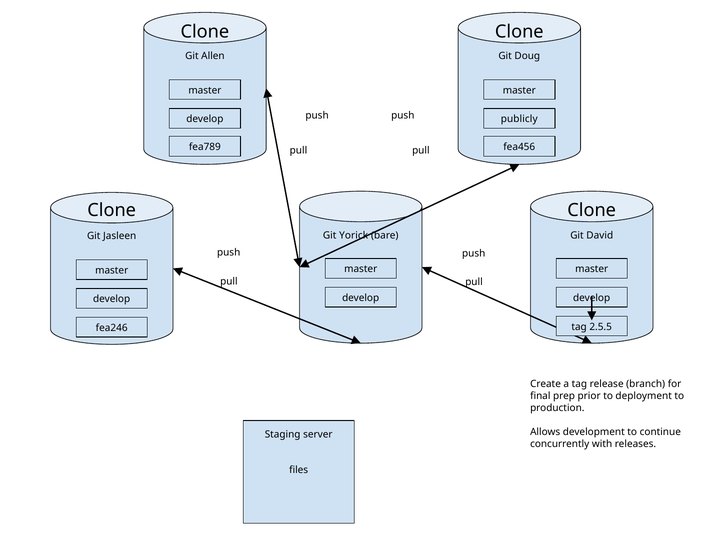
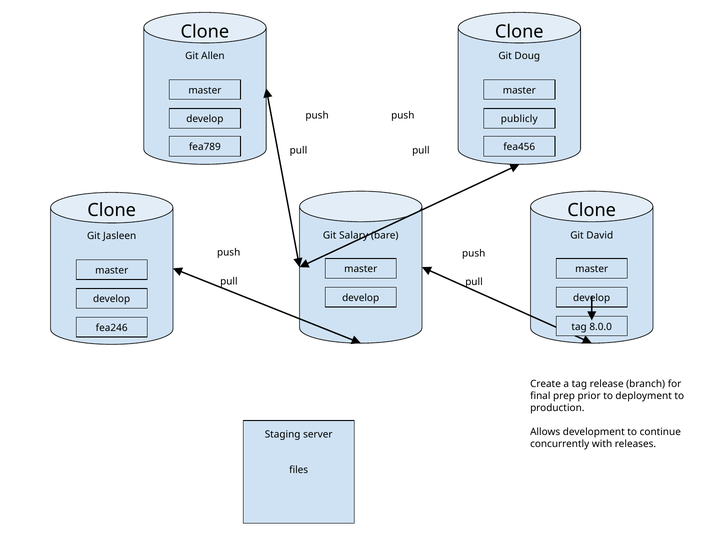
Yorick: Yorick -> Salary
2.5.5: 2.5.5 -> 8.0.0
